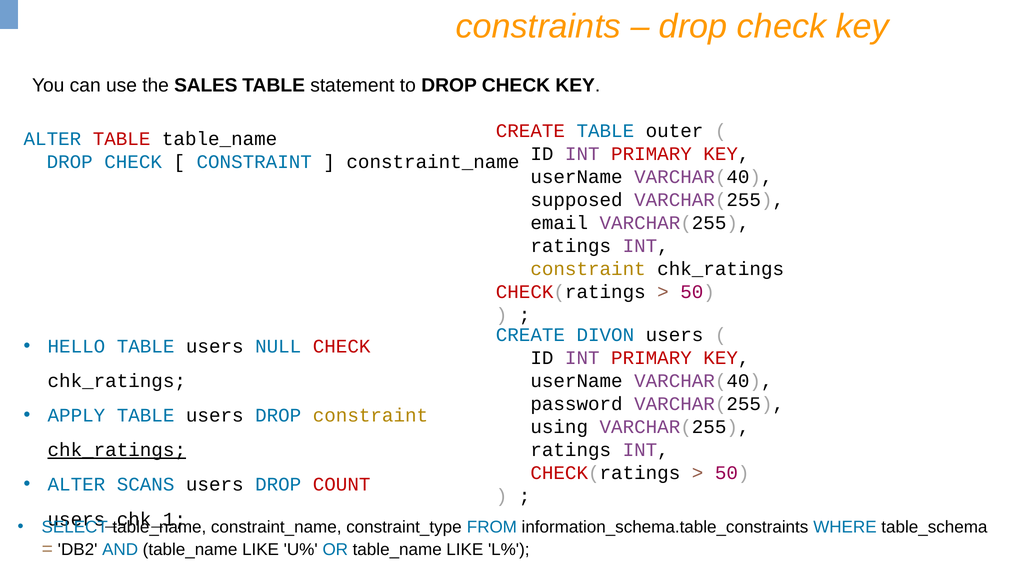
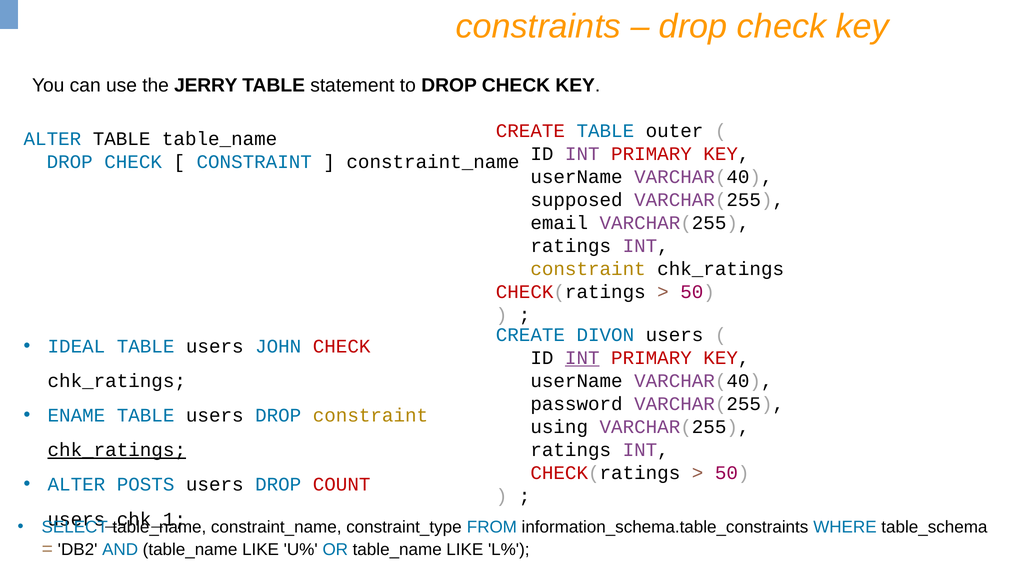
SALES: SALES -> JERRY
TABLE at (122, 139) colour: red -> black
HELLO: HELLO -> IDEAL
NULL: NULL -> JOHN
INT at (582, 358) underline: none -> present
APPLY: APPLY -> ENAME
SCANS: SCANS -> POSTS
